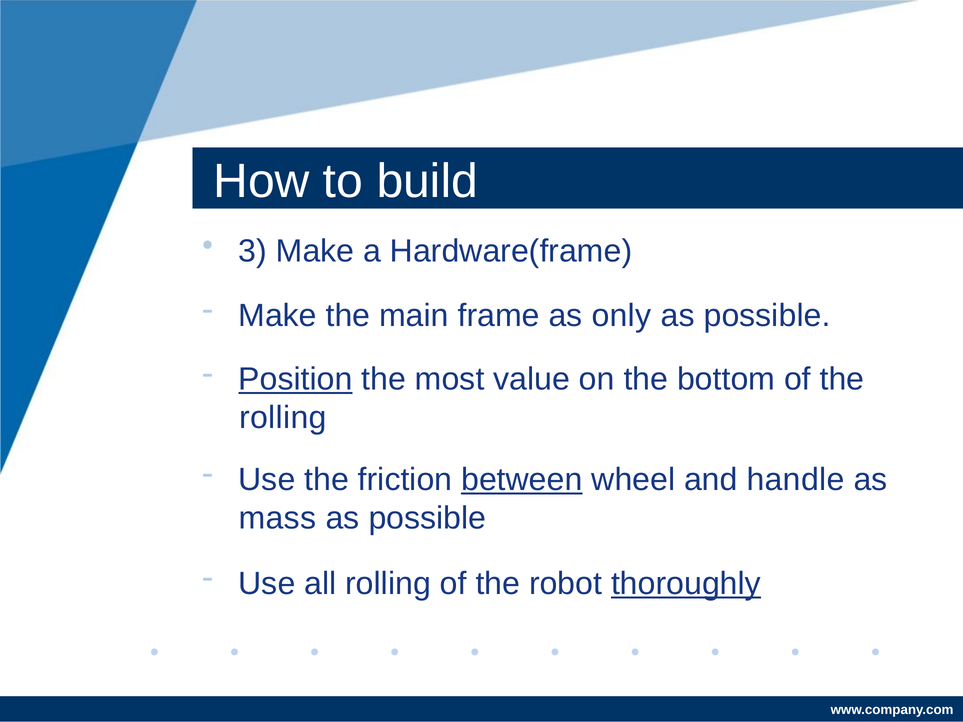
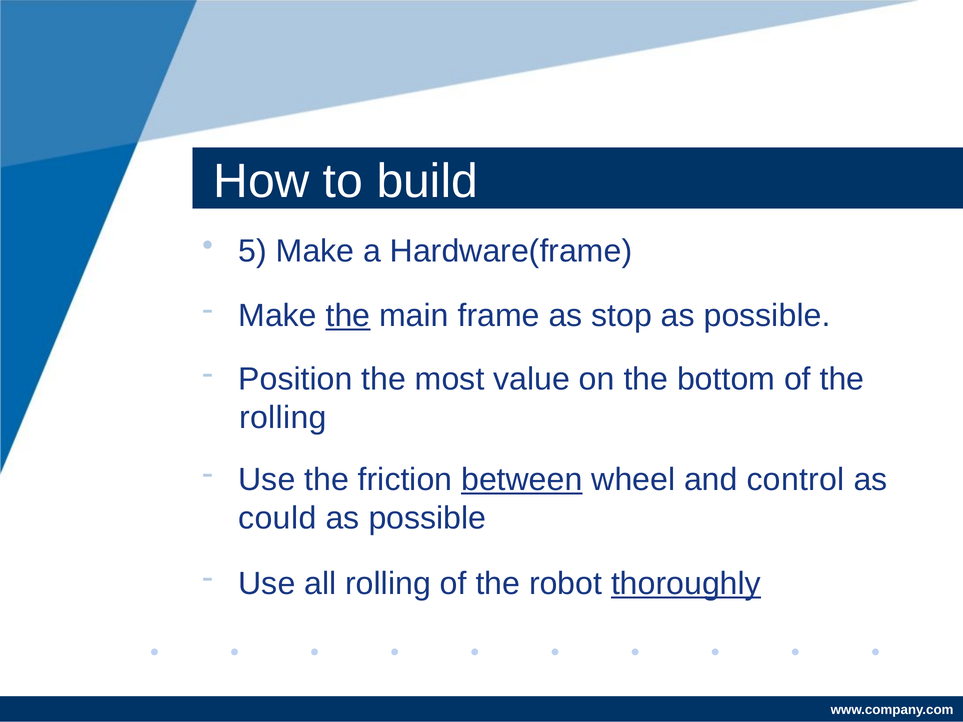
3: 3 -> 5
the at (348, 316) underline: none -> present
only: only -> stop
Position underline: present -> none
handle: handle -> control
mass: mass -> could
